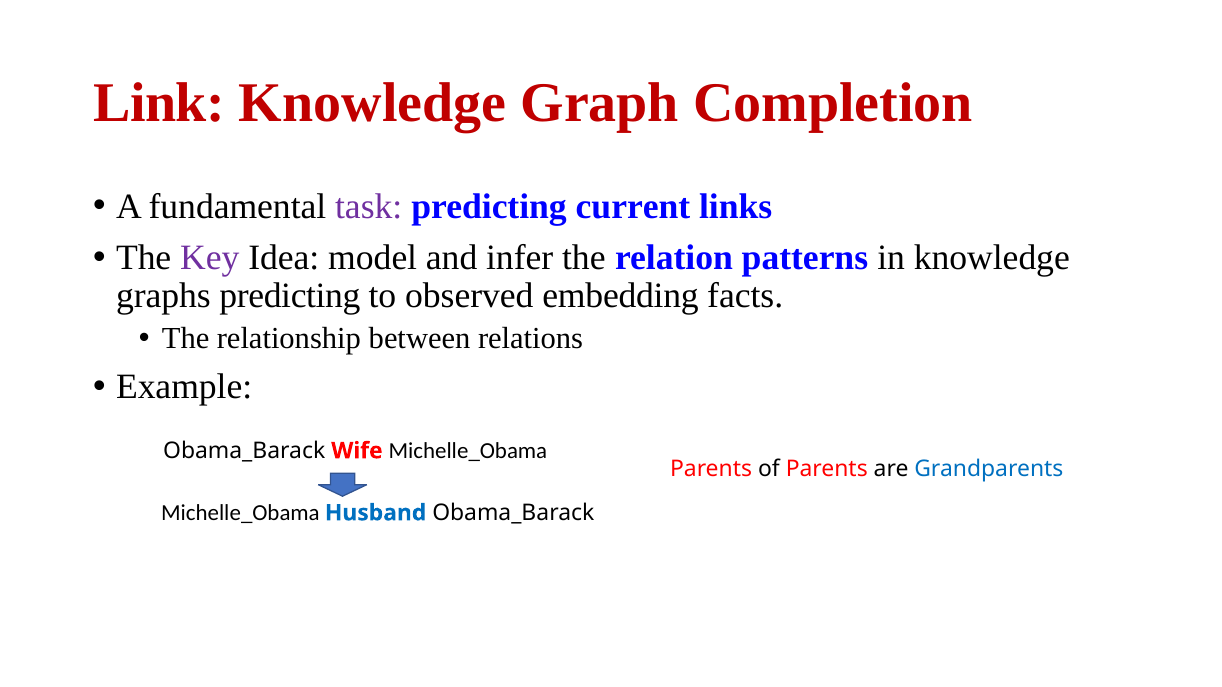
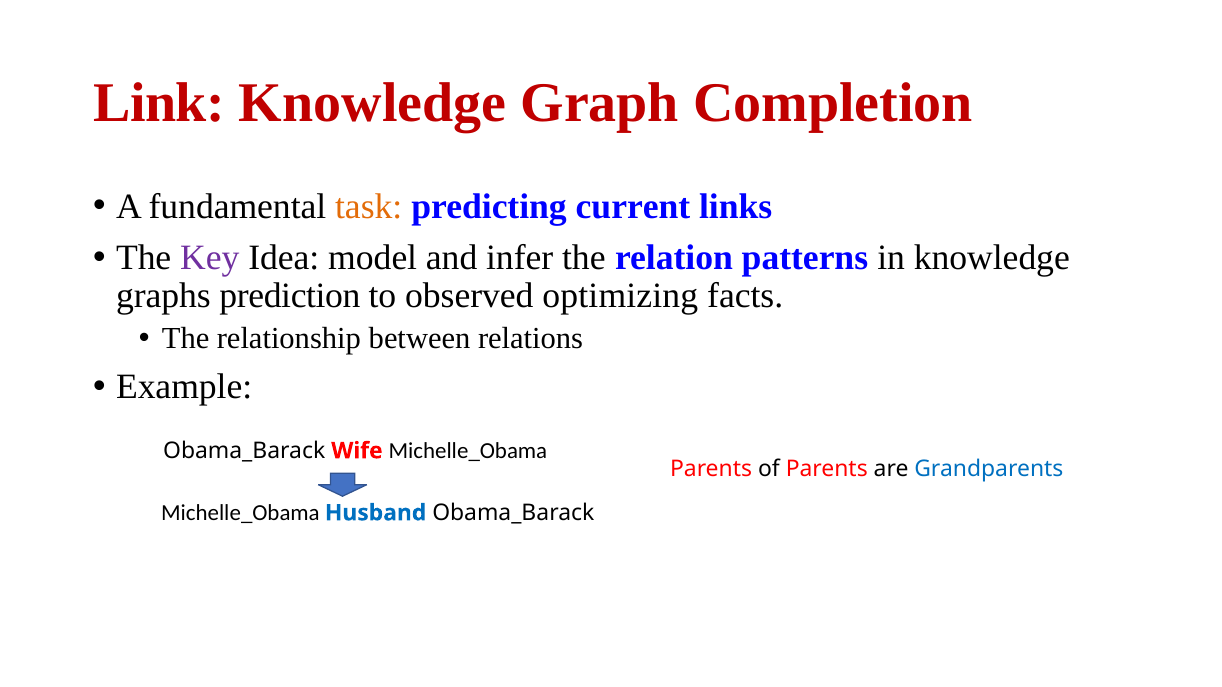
task colour: purple -> orange
graphs predicting: predicting -> prediction
embedding: embedding -> optimizing
